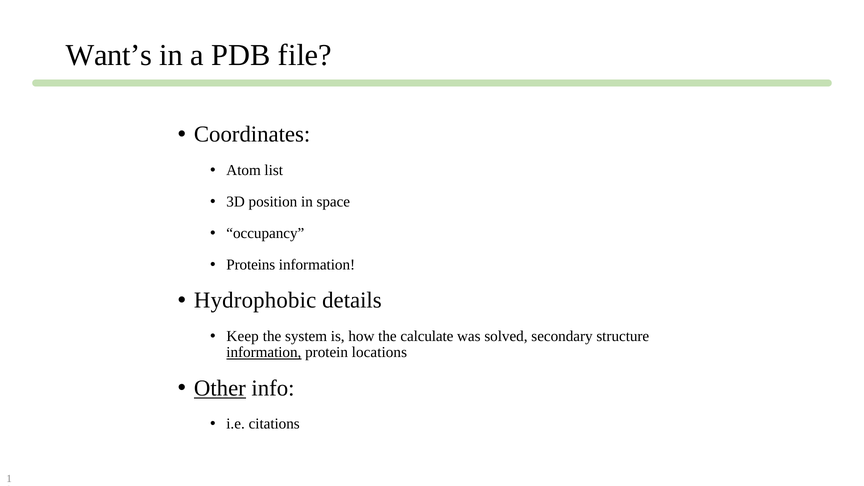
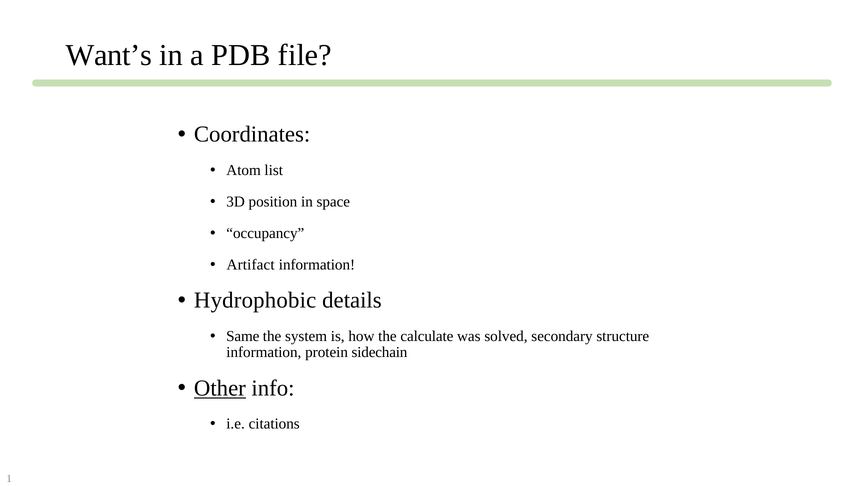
Proteins: Proteins -> Artifact
Keep: Keep -> Same
information at (264, 353) underline: present -> none
locations: locations -> sidechain
